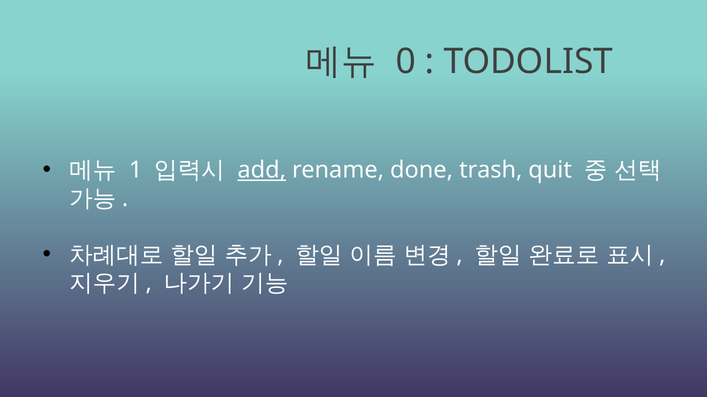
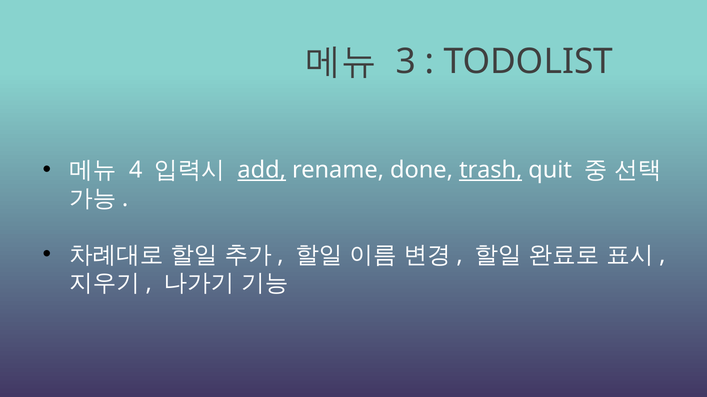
0: 0 -> 3
1: 1 -> 4
trash underline: none -> present
